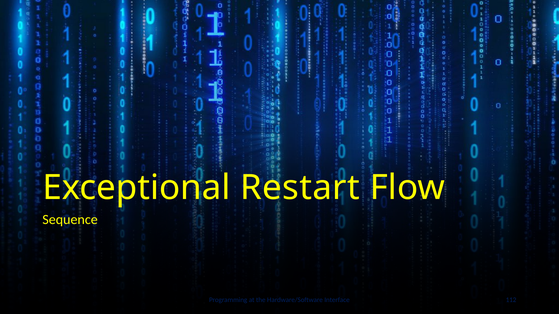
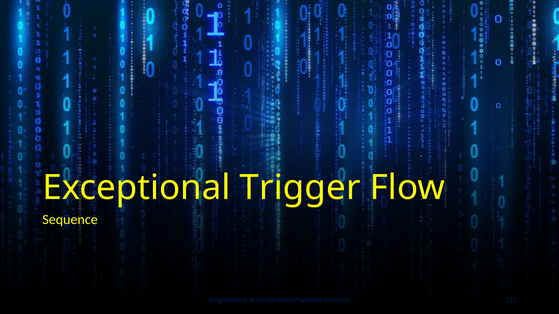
Restart: Restart -> Trigger
